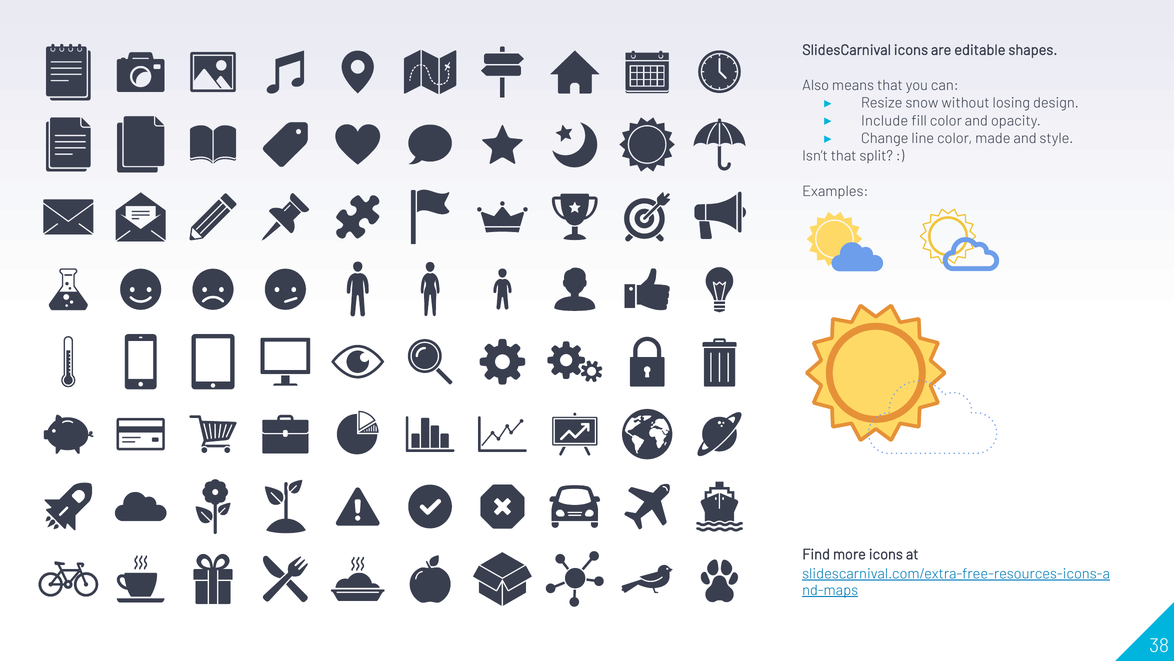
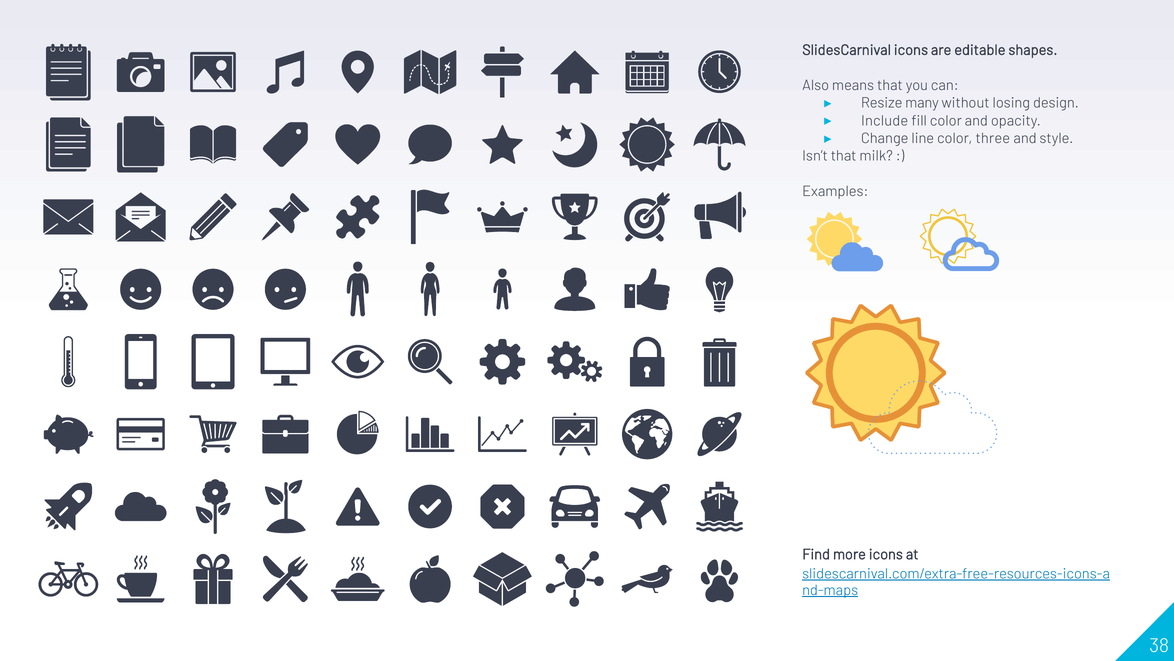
snow: snow -> many
made: made -> three
split: split -> milk
